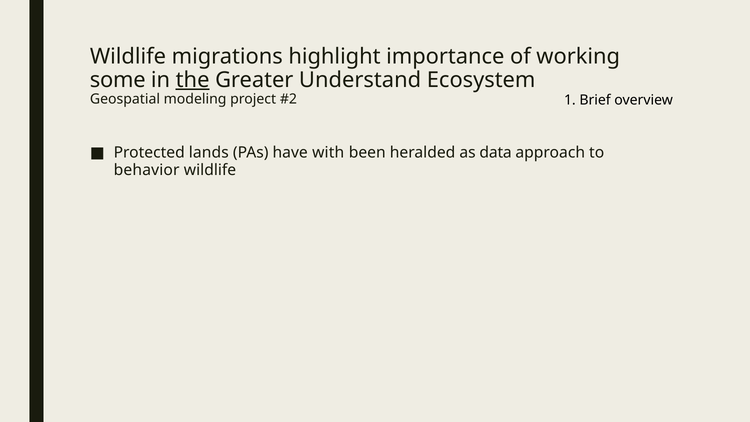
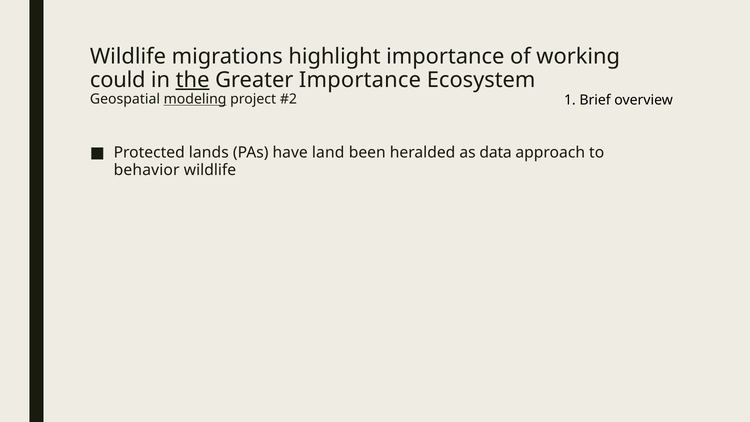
some: some -> could
Greater Understand: Understand -> Importance
modeling underline: none -> present
with: with -> land
